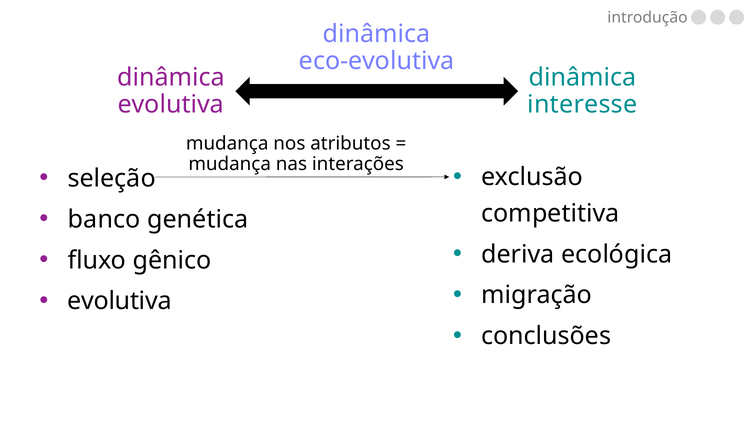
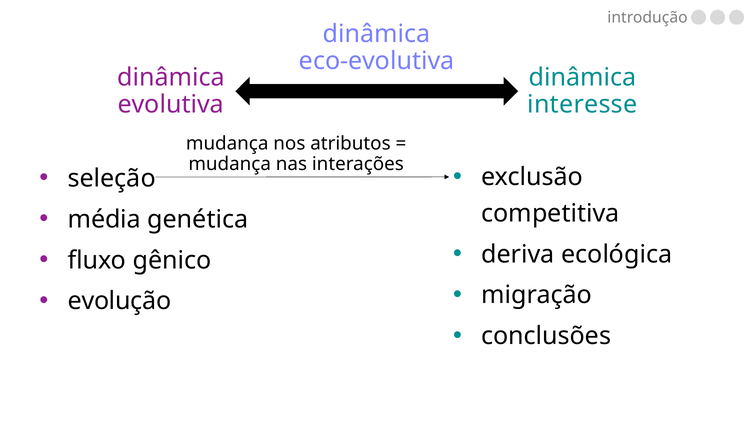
banco: banco -> média
evolutiva at (119, 301): evolutiva -> evolução
